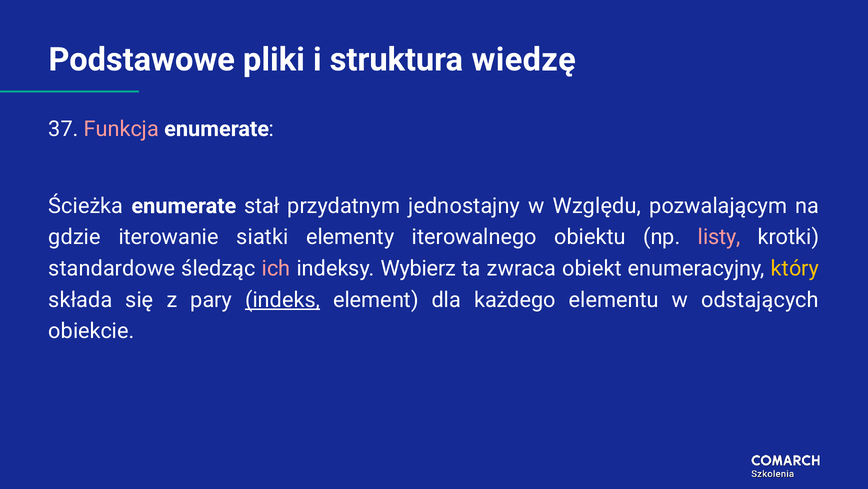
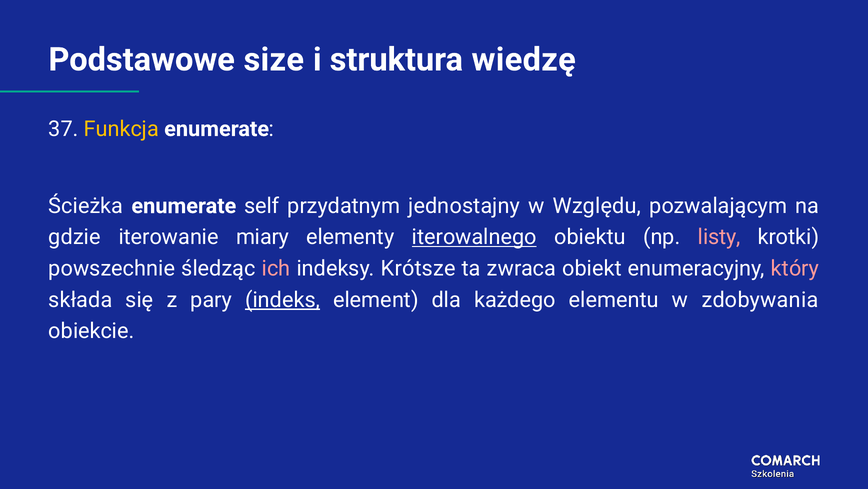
pliki: pliki -> size
Funkcja colour: pink -> yellow
stał: stał -> self
siatki: siatki -> miary
iterowalnego underline: none -> present
standardowe: standardowe -> powszechnie
Wybierz: Wybierz -> Krótsze
który colour: yellow -> pink
odstających: odstających -> zdobywania
